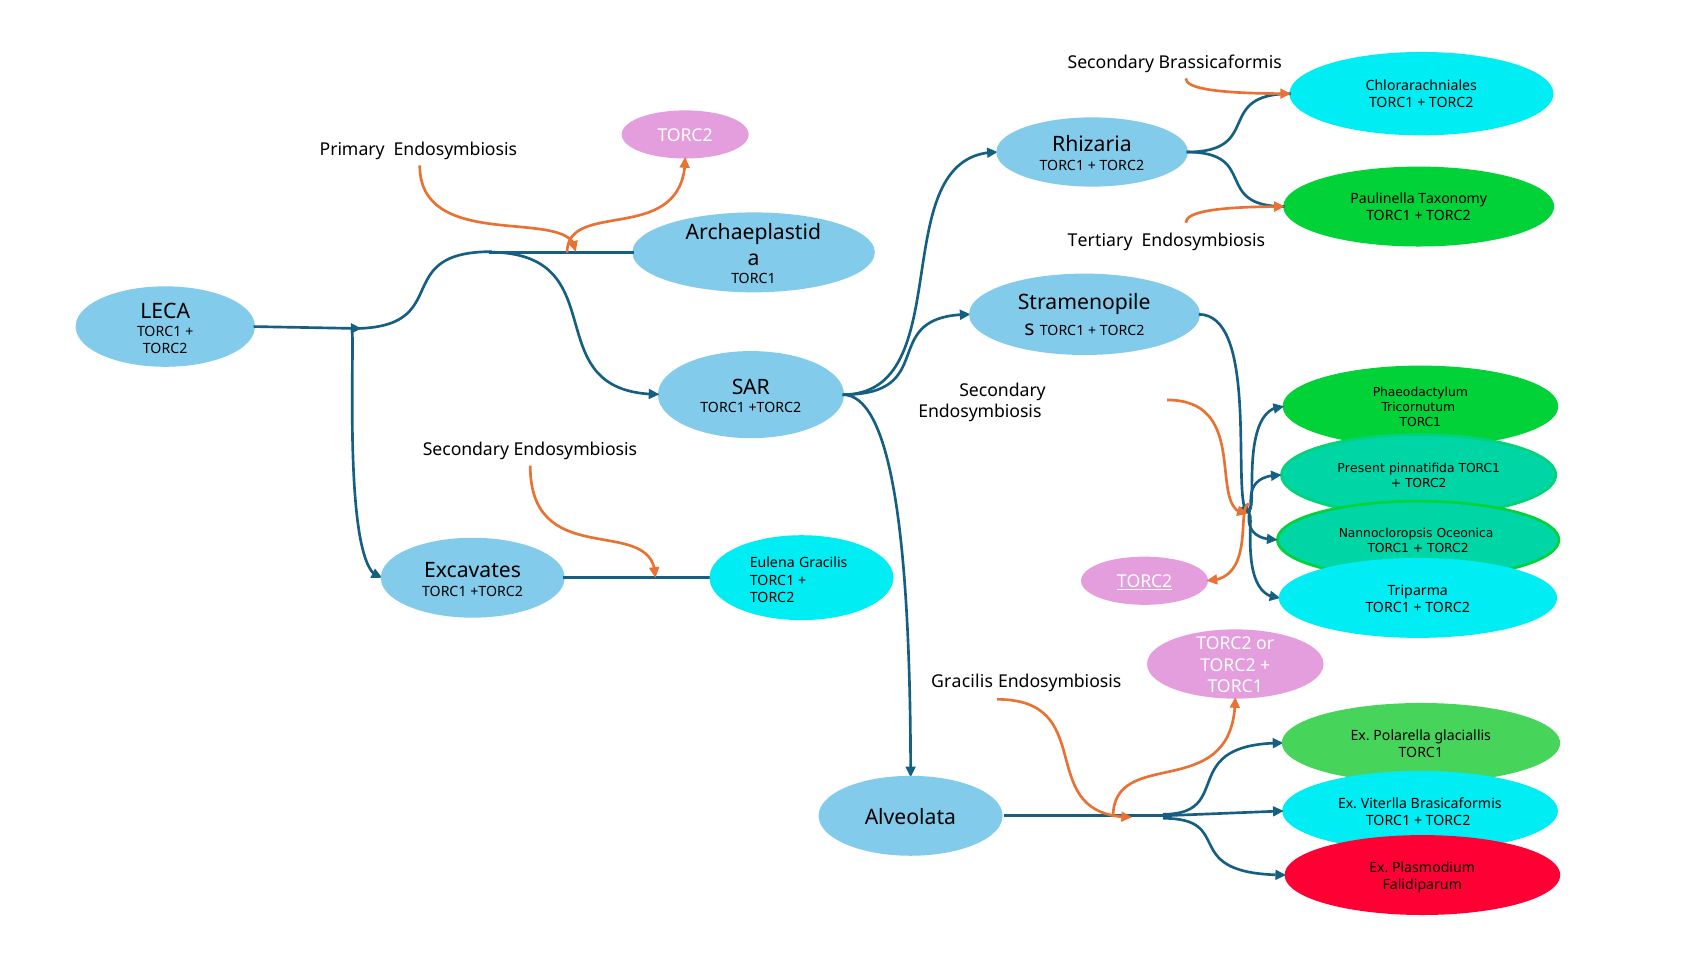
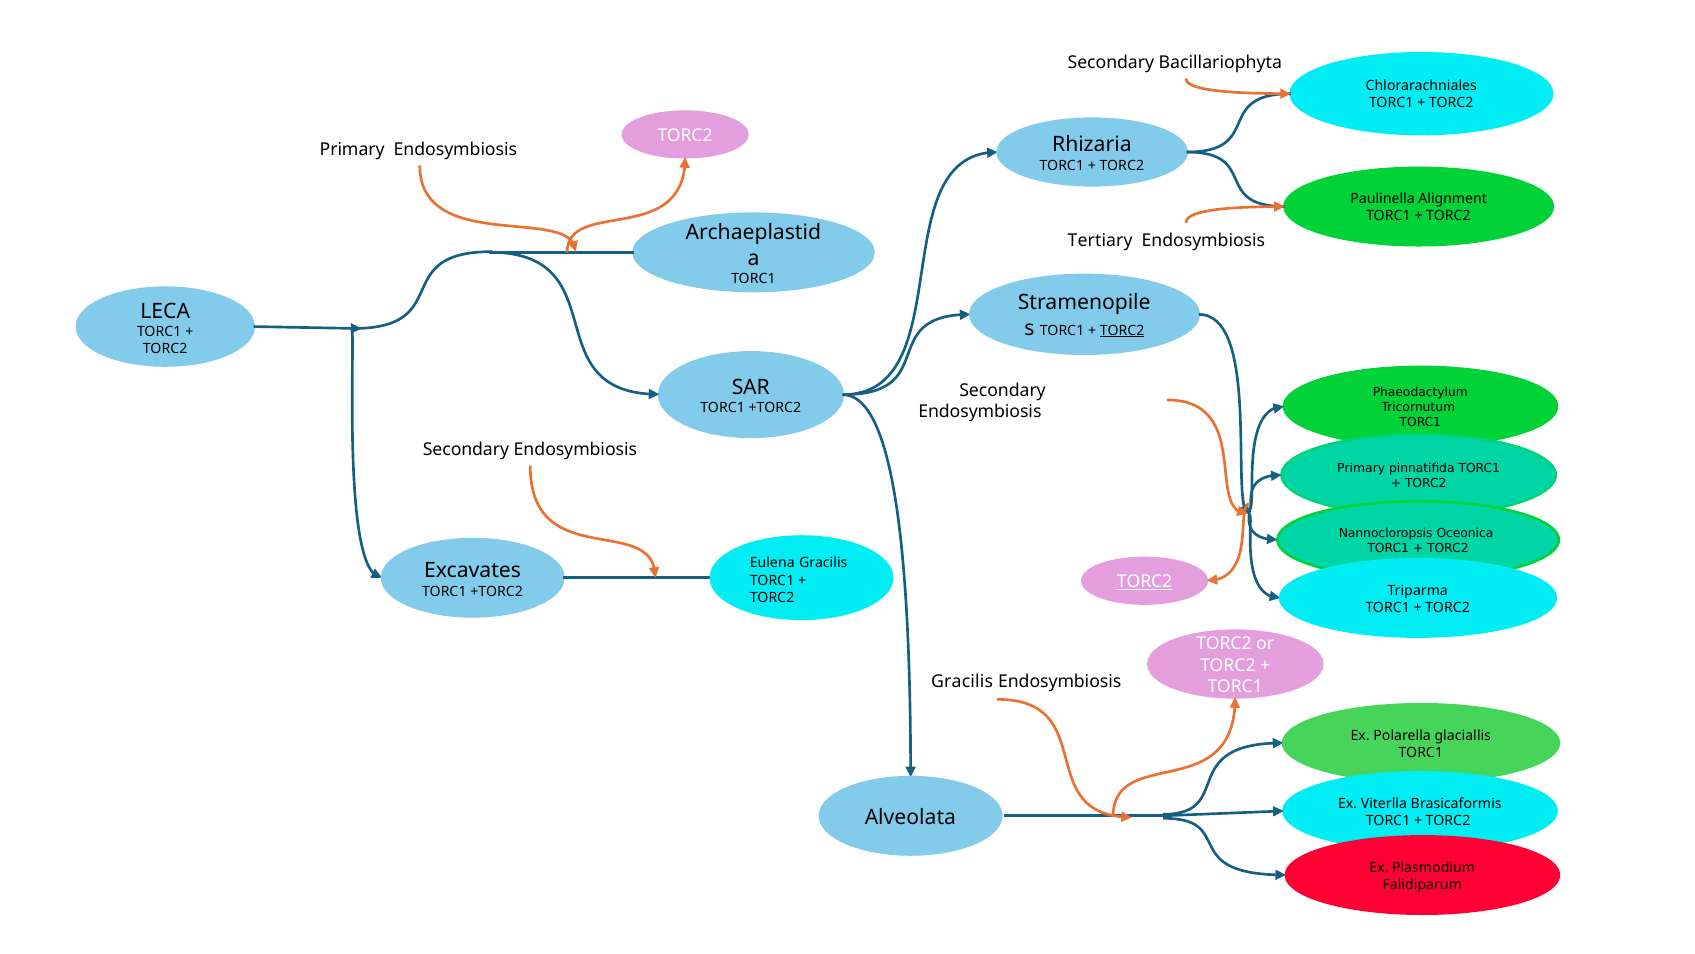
Brassicaformis: Brassicaformis -> Bacillariophyta
Taxonomy: Taxonomy -> Alignment
TORC2 at (1122, 331) underline: none -> present
Present at (1361, 468): Present -> Primary
